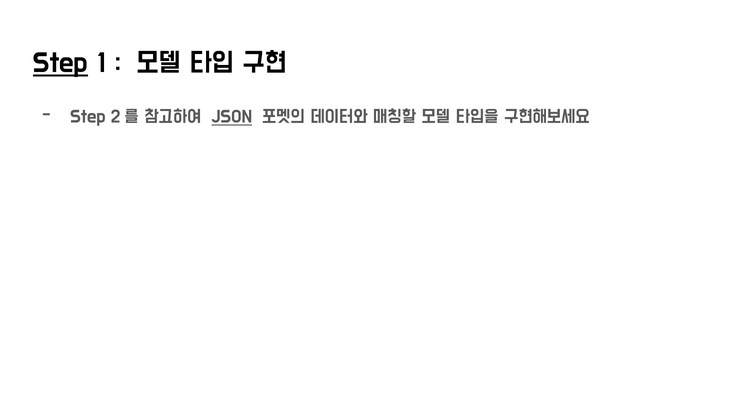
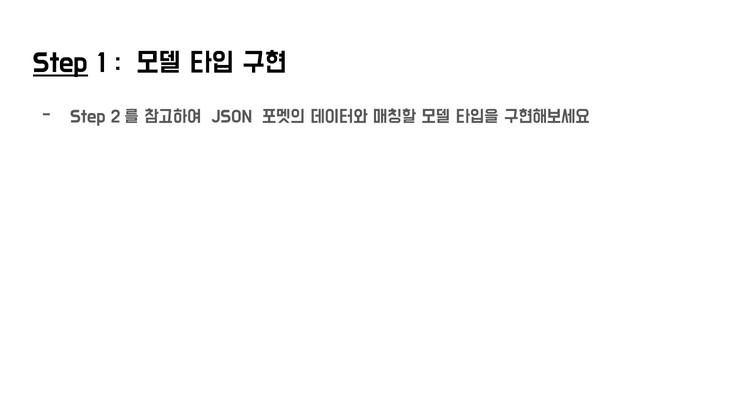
JSON underline: present -> none
